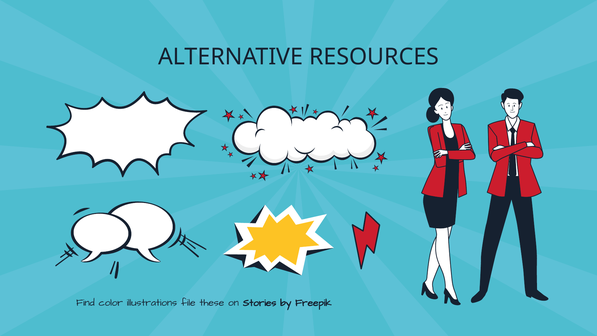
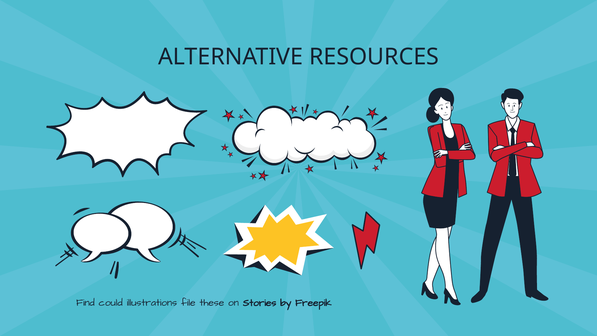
color: color -> could
